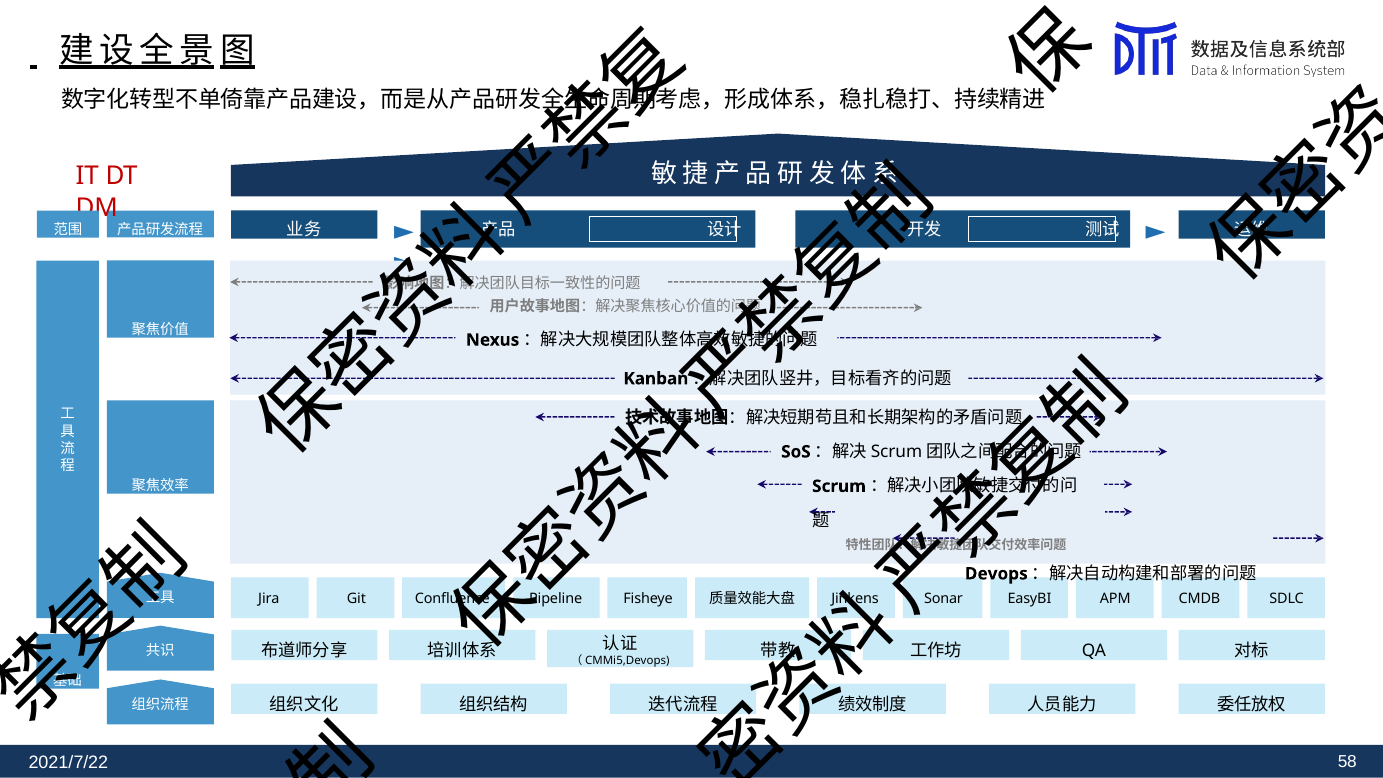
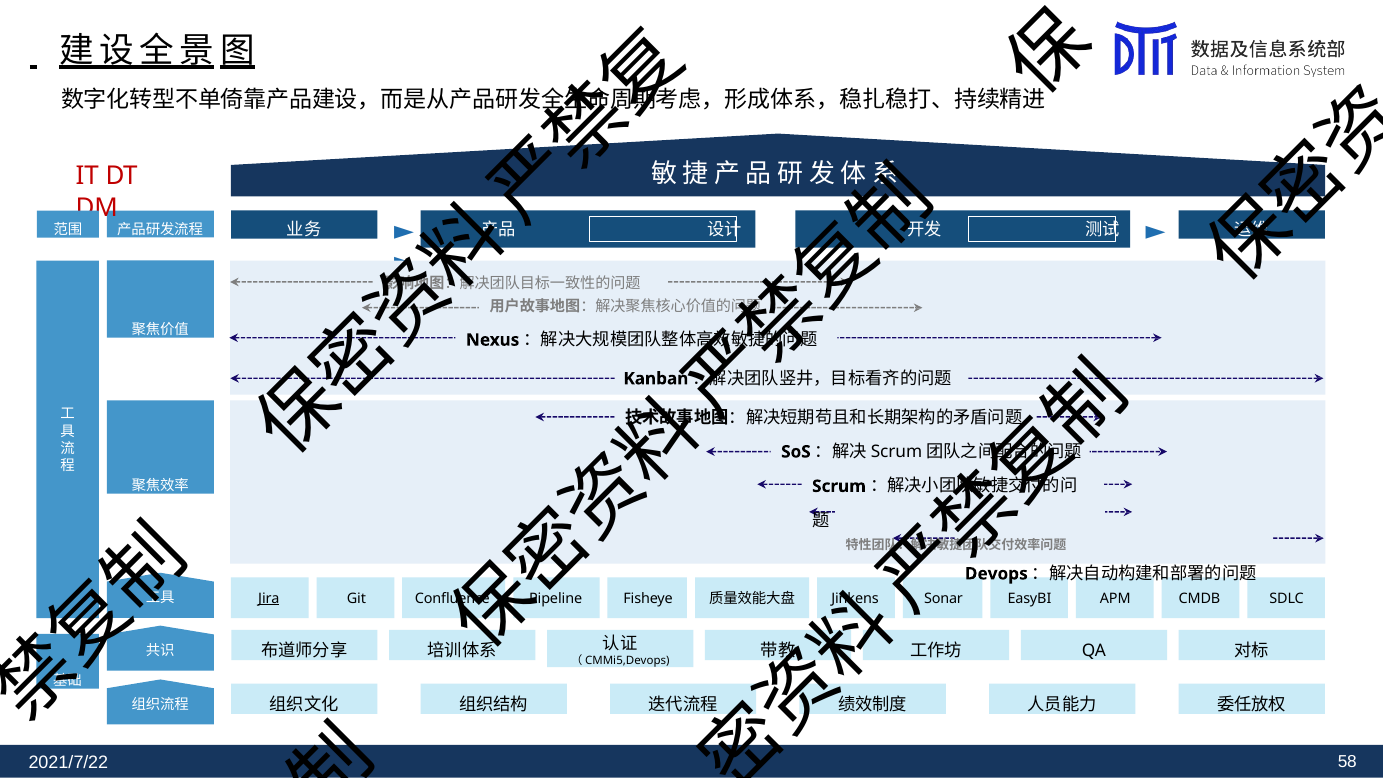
Jira underline: none -> present
